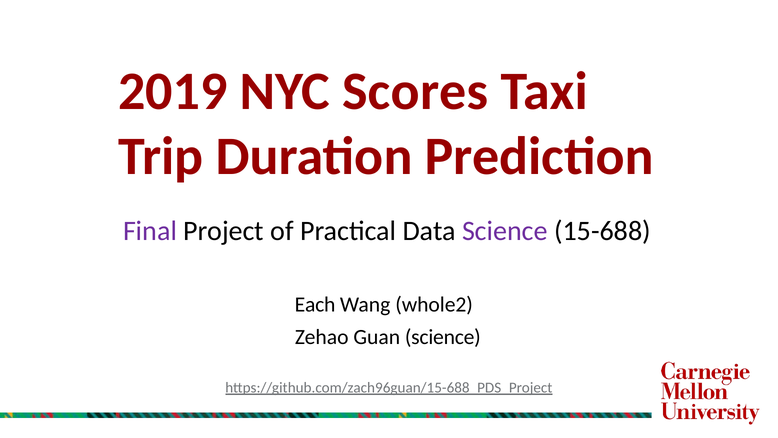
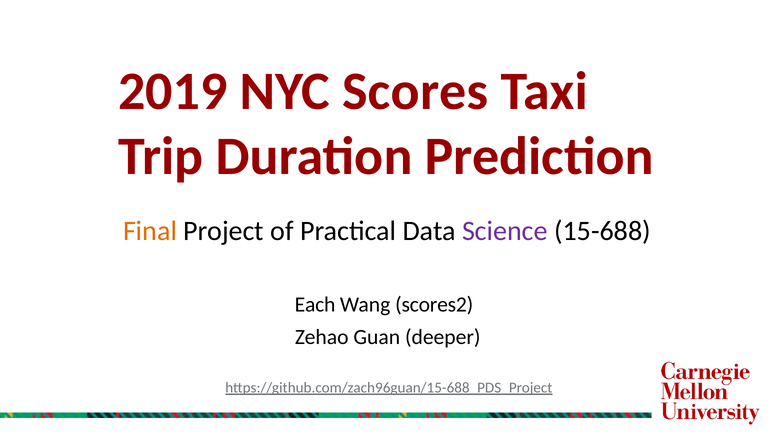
Final colour: purple -> orange
whole2: whole2 -> scores2
Guan science: science -> deeper
